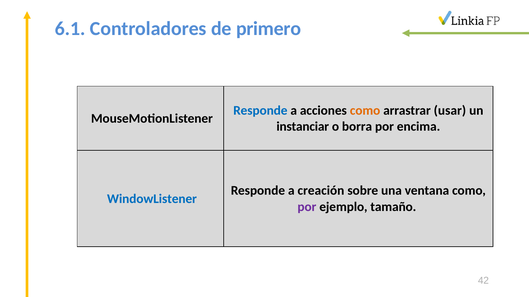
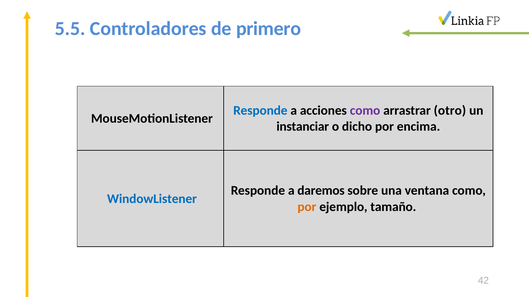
6.1: 6.1 -> 5.5
como at (365, 111) colour: orange -> purple
usar: usar -> otro
borra: borra -> dicho
creación: creación -> daremos
por at (307, 207) colour: purple -> orange
